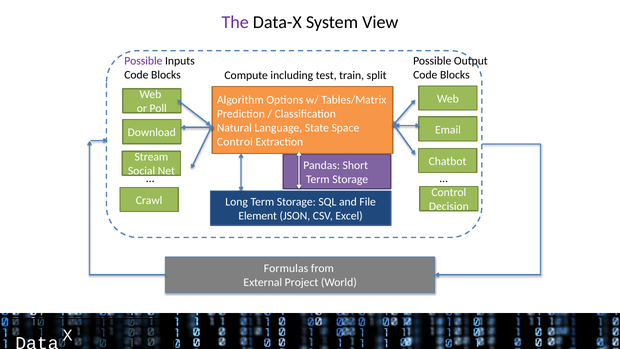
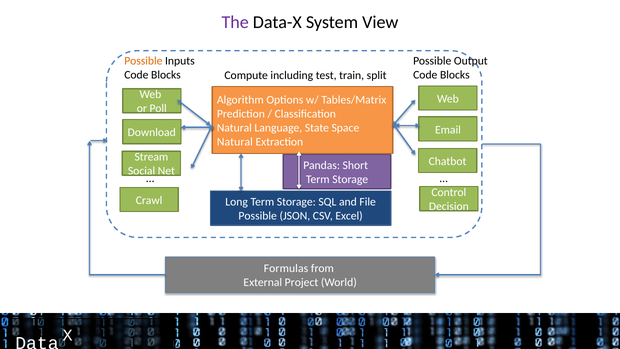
Possible at (143, 61) colour: purple -> orange
Control at (235, 142): Control -> Natural
Element at (258, 216): Element -> Possible
